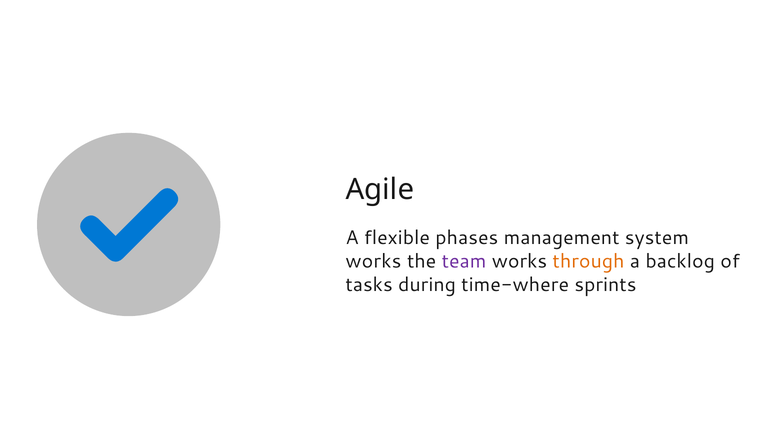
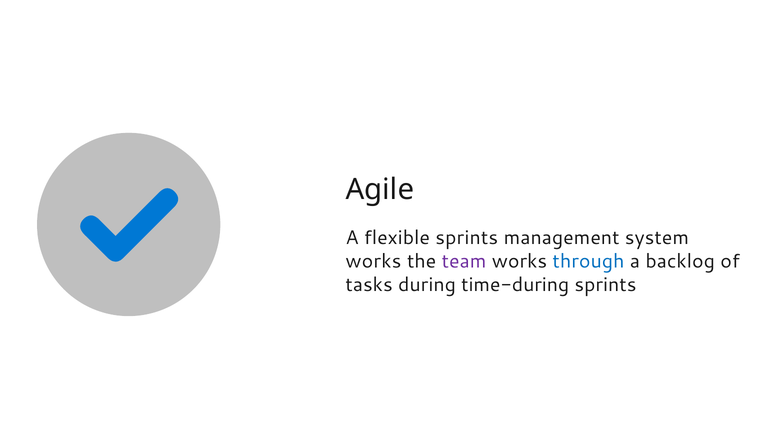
flexible phases: phases -> sprints
through colour: orange -> blue
time-where: time-where -> time-during
